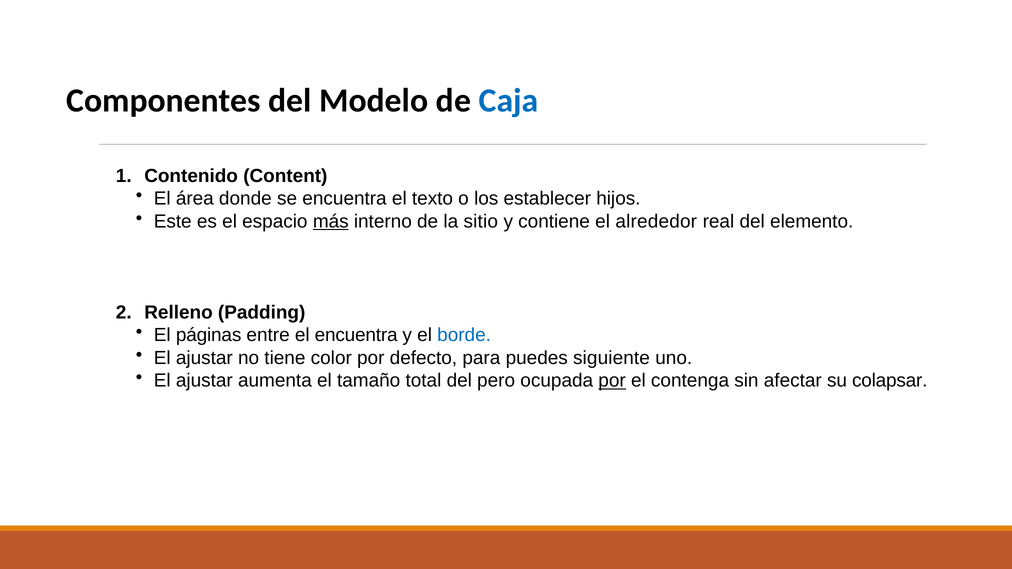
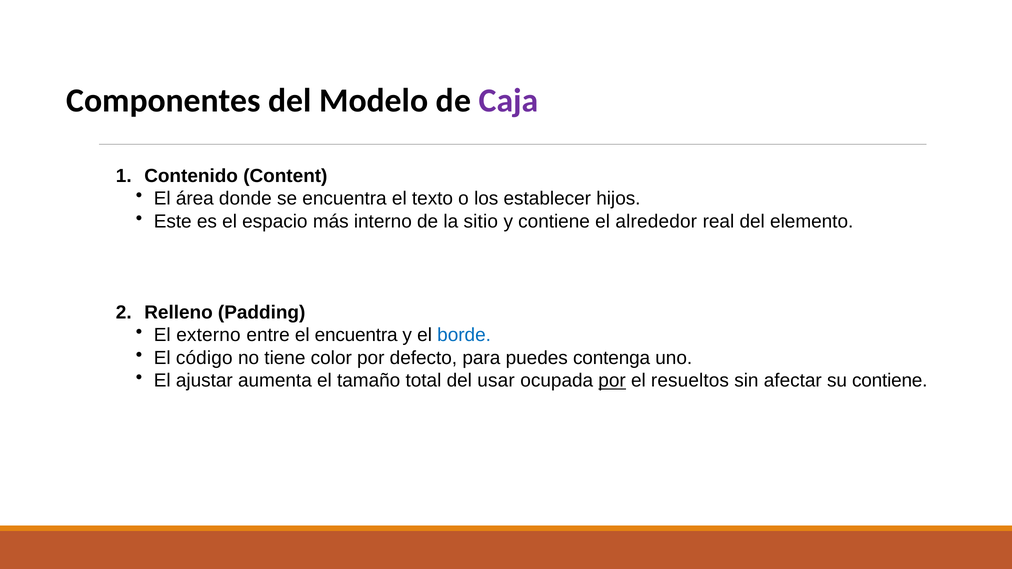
Caja colour: blue -> purple
más underline: present -> none
páginas: páginas -> externo
ajustar at (204, 358): ajustar -> código
siguiente: siguiente -> contenga
pero: pero -> usar
contenga: contenga -> resueltos
su colapsar: colapsar -> contiene
